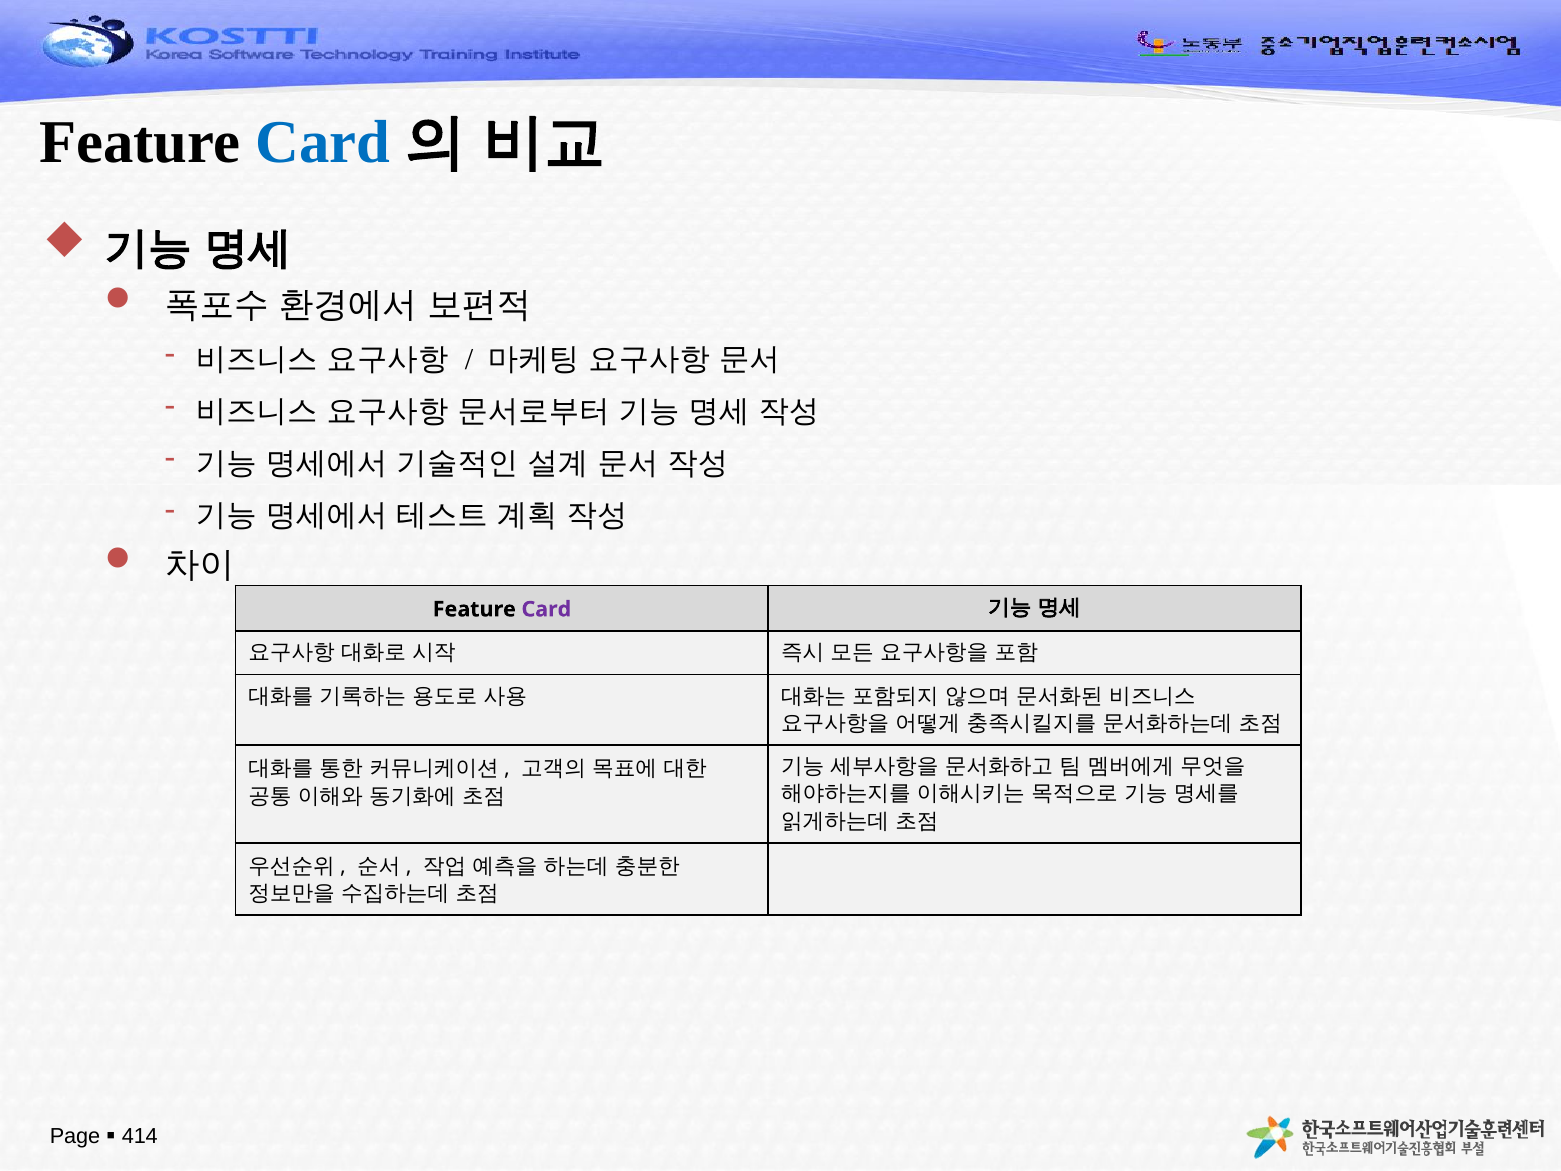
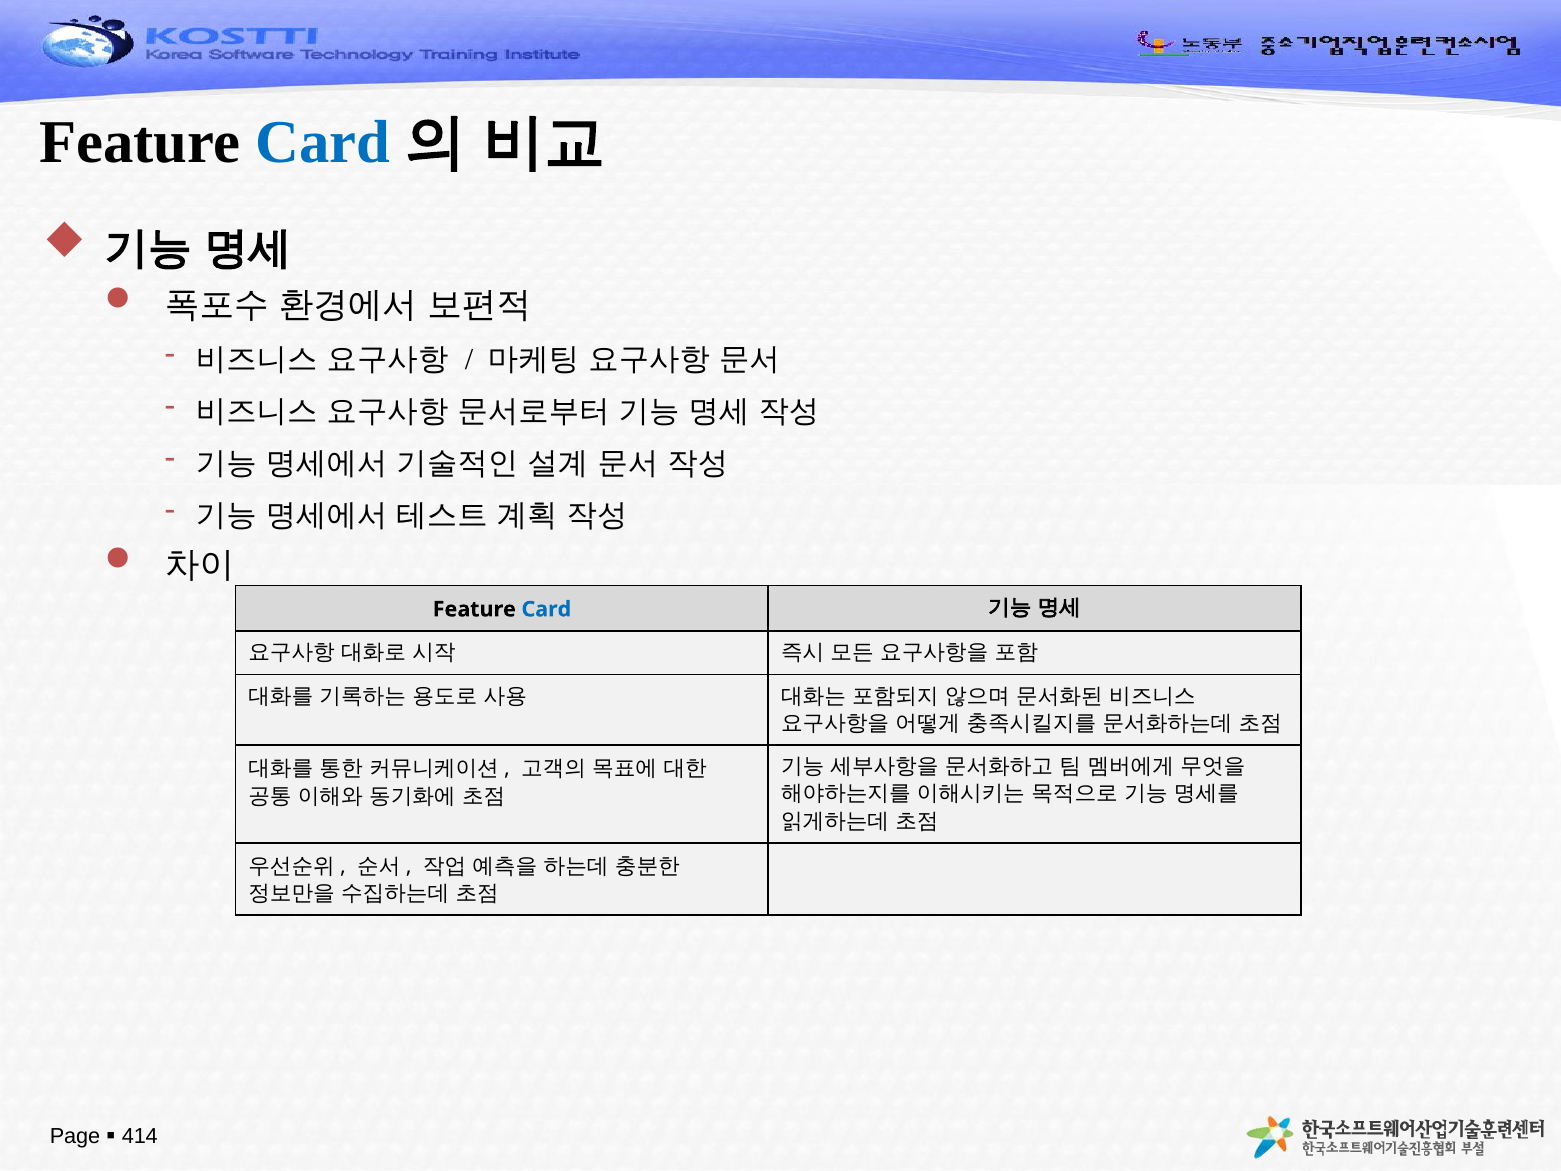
Card at (546, 609) colour: purple -> blue
